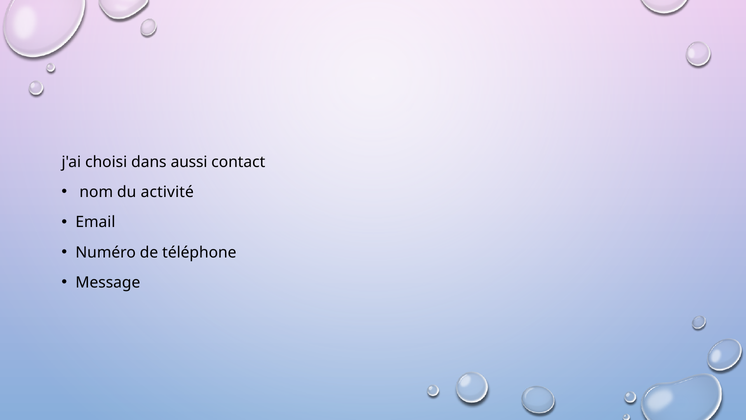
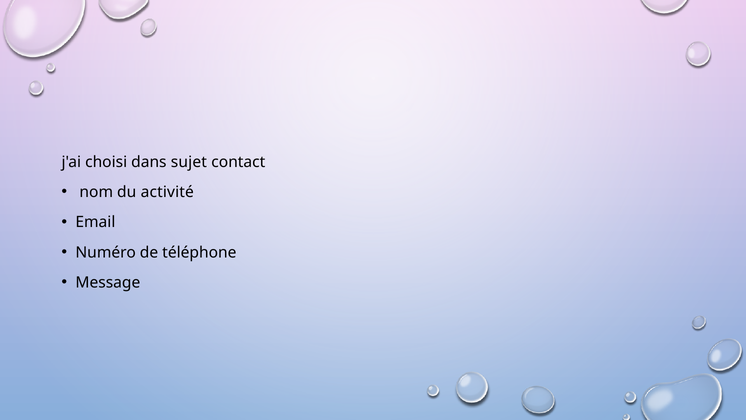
aussi: aussi -> sujet
